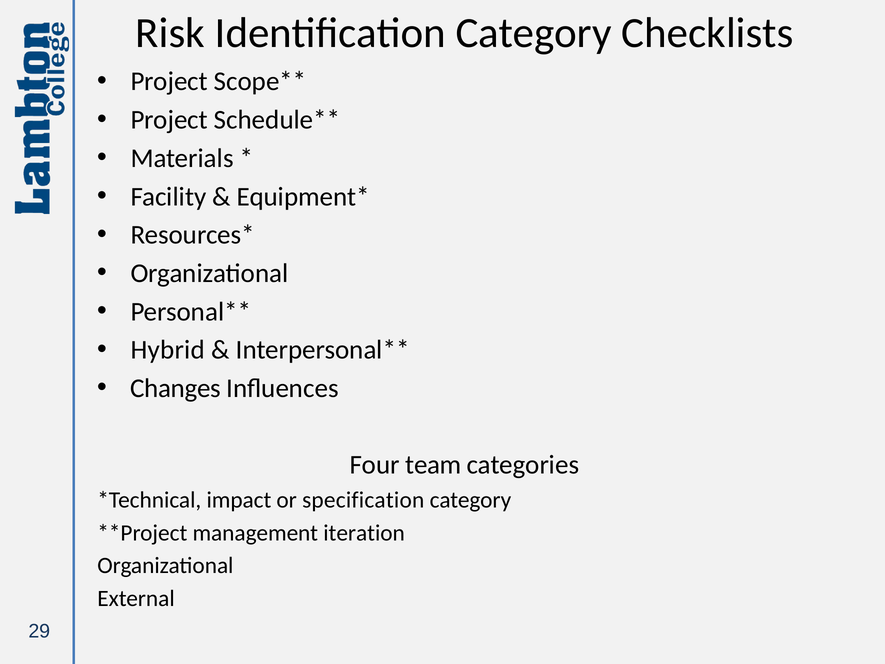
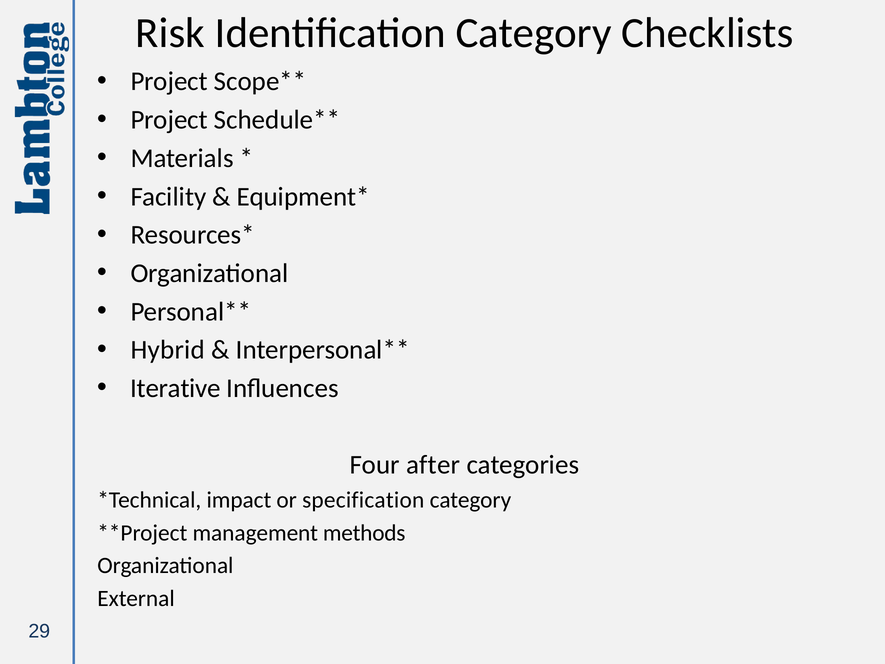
Changes: Changes -> Iterative
team: team -> after
iteration: iteration -> methods
